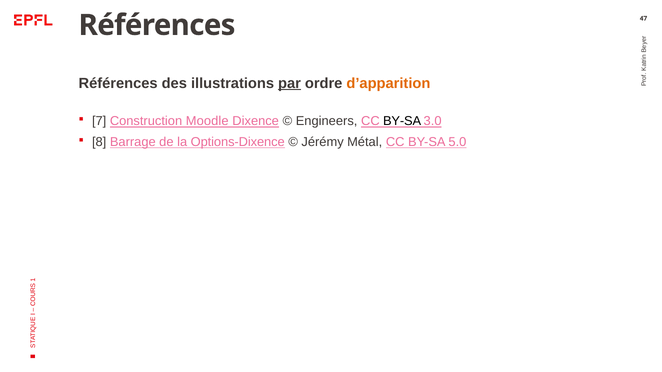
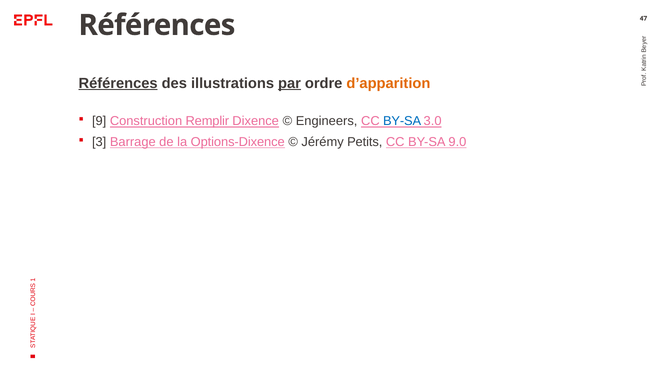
Références at (118, 83) underline: none -> present
7: 7 -> 9
Moodle: Moodle -> Remplir
BY-SA at (402, 121) colour: black -> blue
8: 8 -> 3
Métal: Métal -> Petits
5.0: 5.0 -> 9.0
